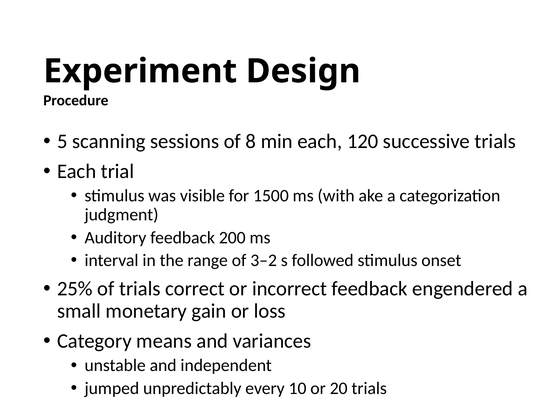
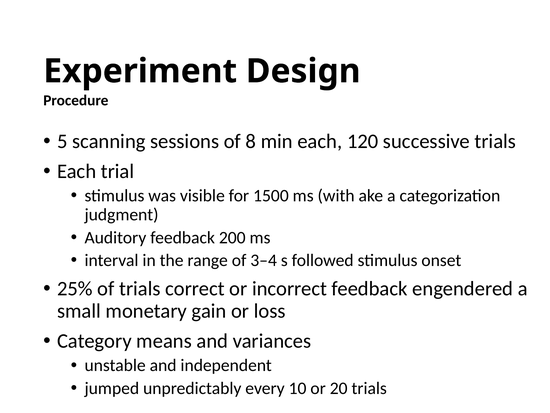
3–2: 3–2 -> 3–4
